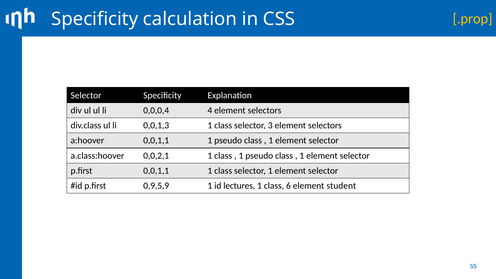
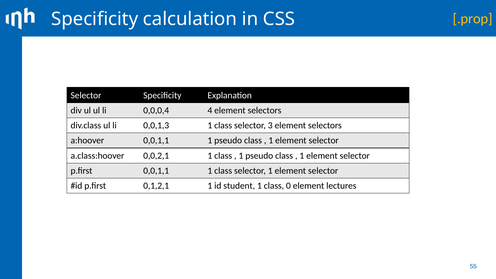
0,9,5,9: 0,9,5,9 -> 0,1,2,1
lectures: lectures -> student
6: 6 -> 0
student: student -> lectures
